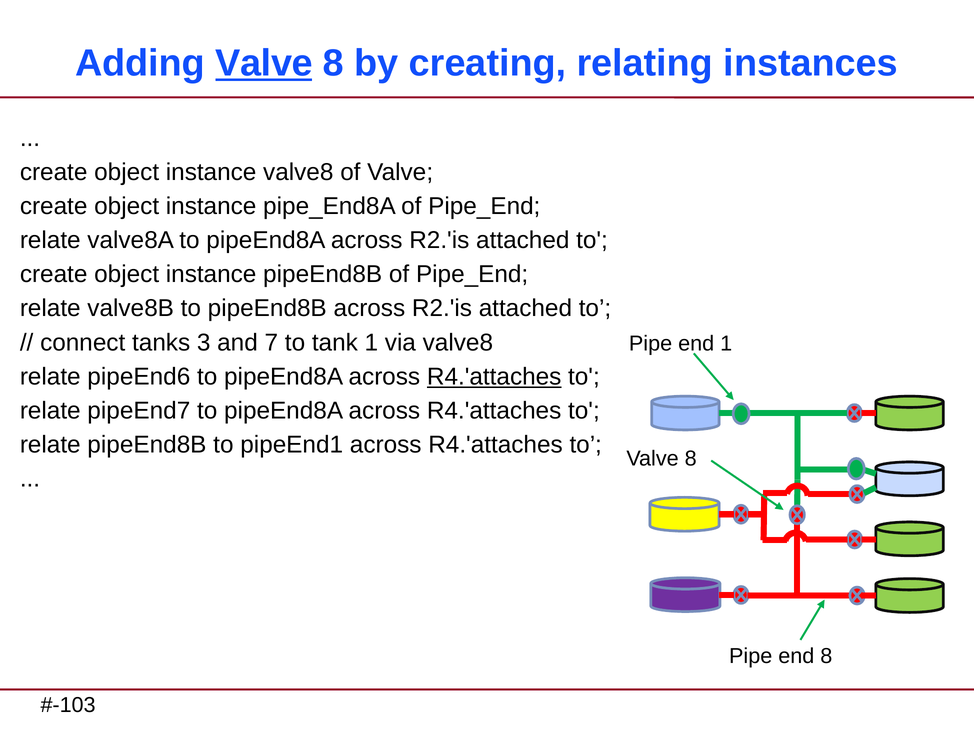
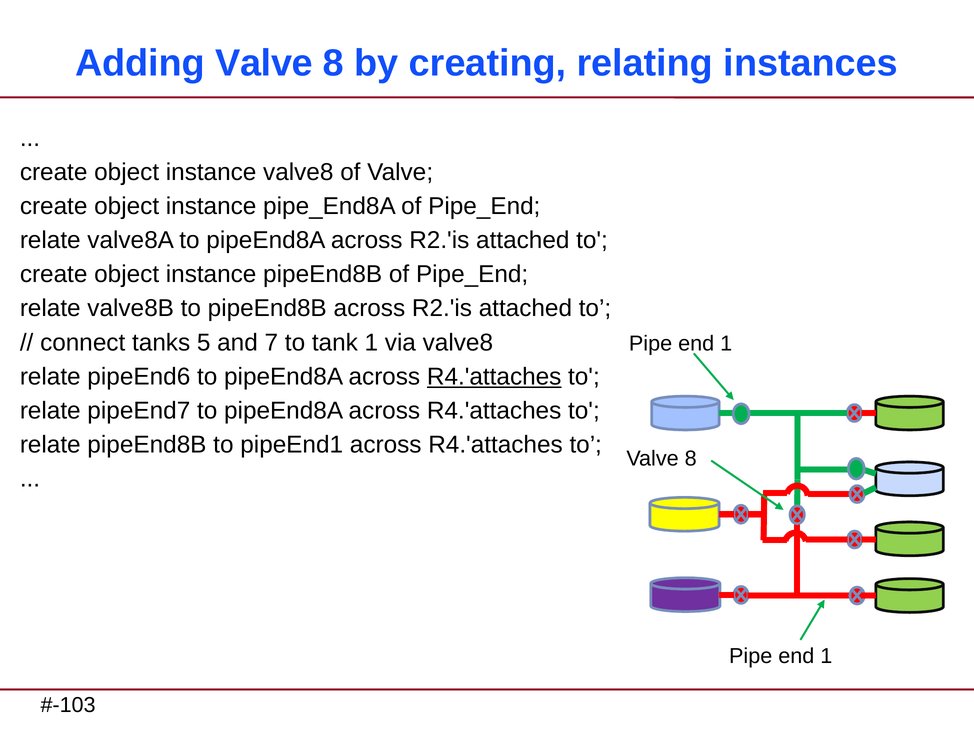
Valve at (264, 64) underline: present -> none
3: 3 -> 5
8 at (826, 657): 8 -> 1
